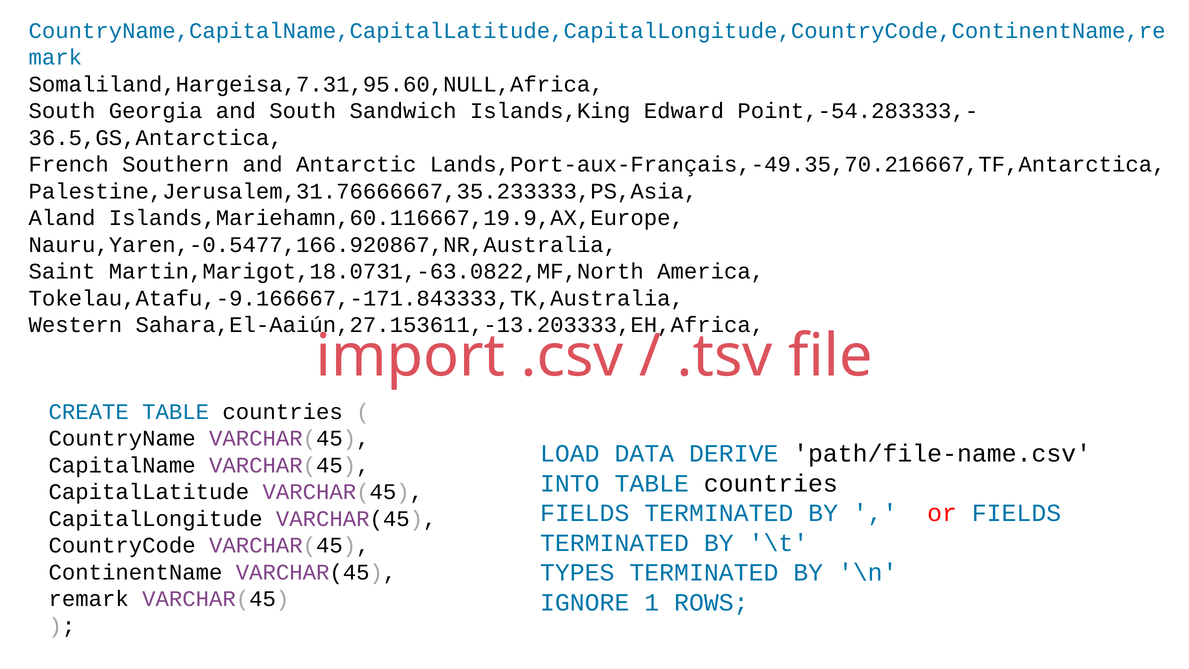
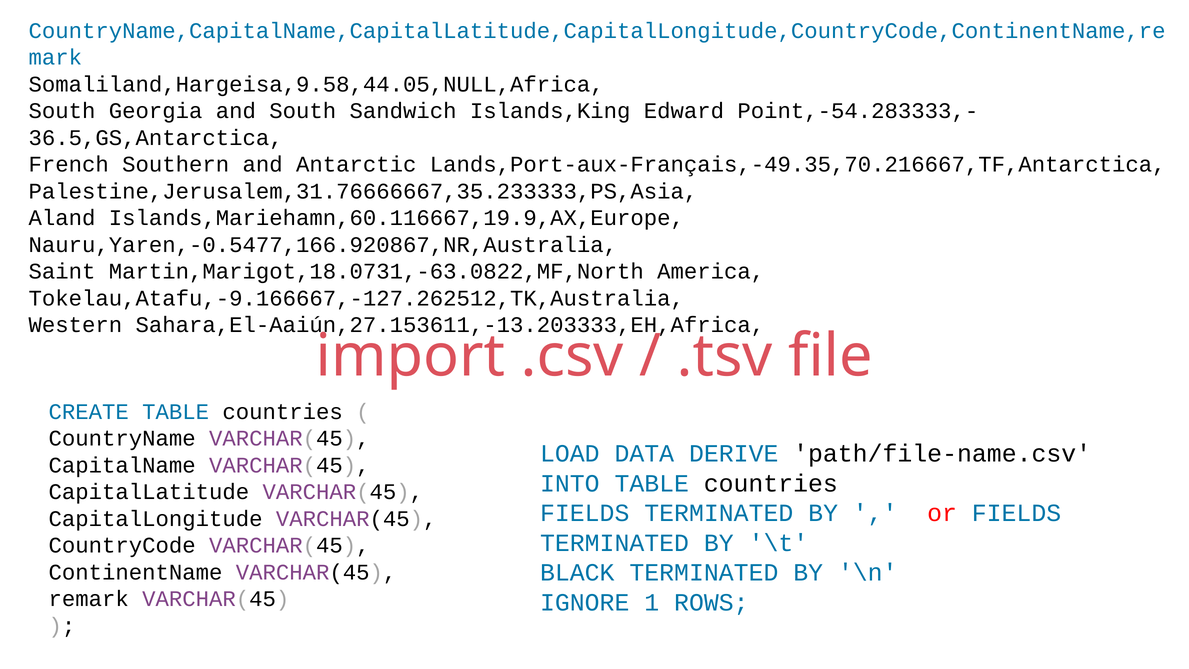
Somaliland,Hargeisa,7.31,95.60,NULL,Africa: Somaliland,Hargeisa,7.31,95.60,NULL,Africa -> Somaliland,Hargeisa,9.58,44.05,NULL,Africa
Tokelau,Atafu,-9.166667,-171.843333,TK,Australia: Tokelau,Atafu,-9.166667,-171.843333,TK,Australia -> Tokelau,Atafu,-9.166667,-127.262512,TK,Australia
TYPES: TYPES -> BLACK
